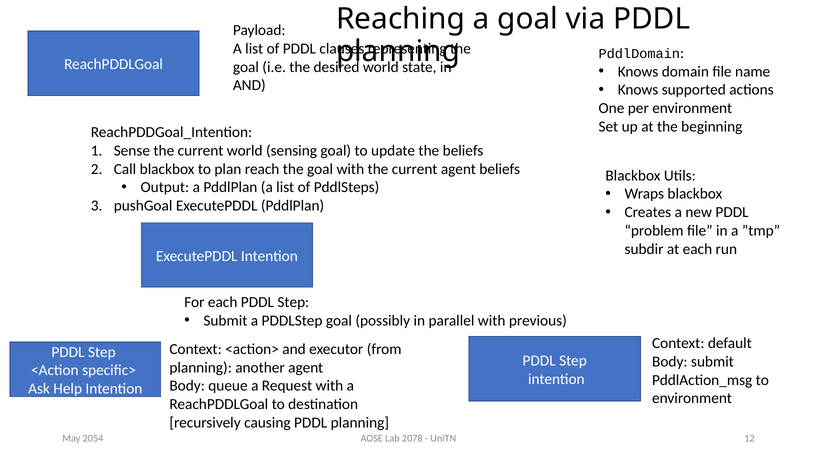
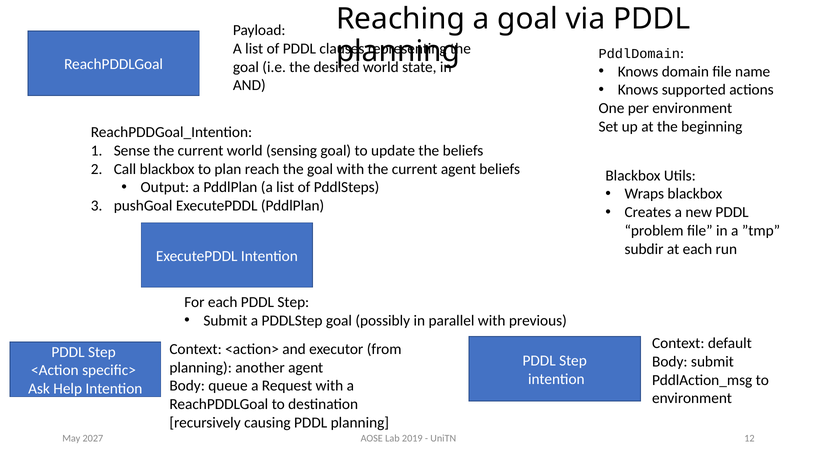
2054: 2054 -> 2027
2078: 2078 -> 2019
